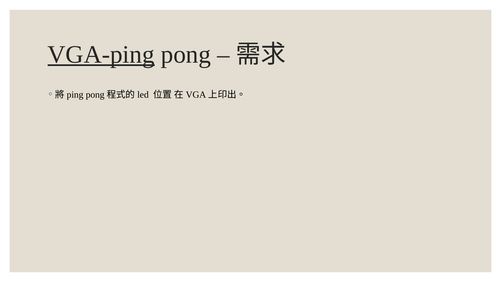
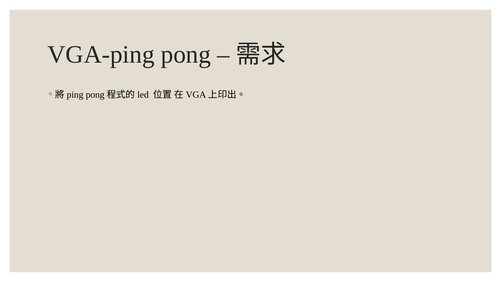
VGA-ping underline: present -> none
